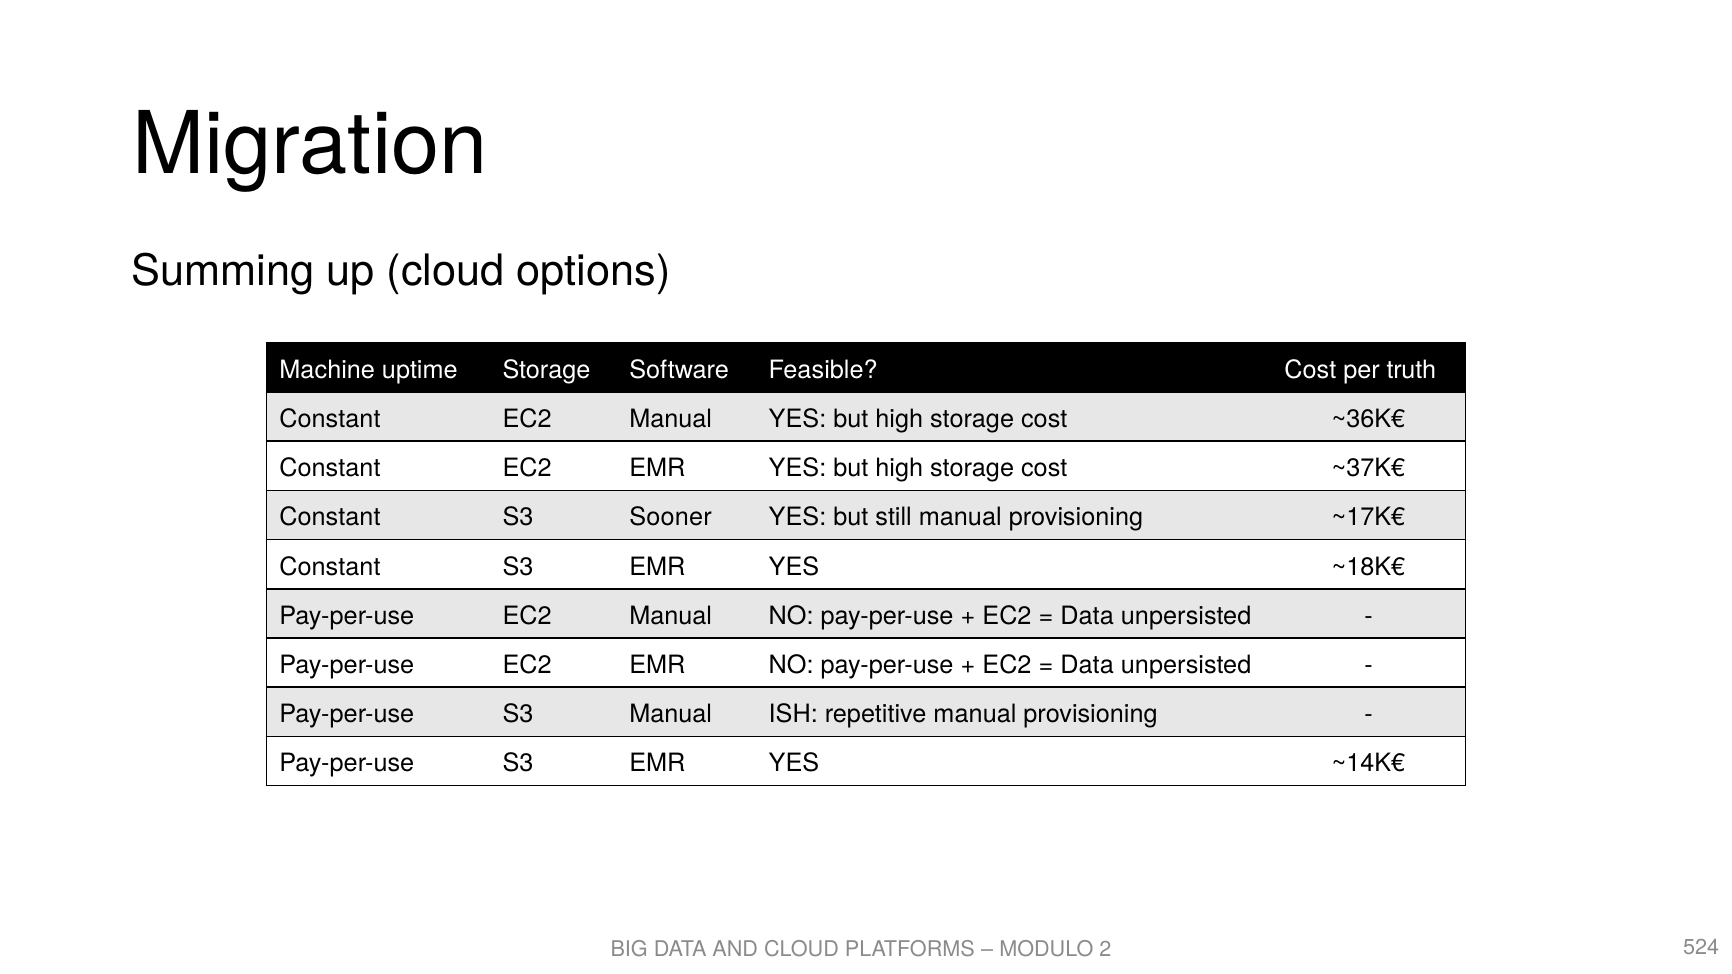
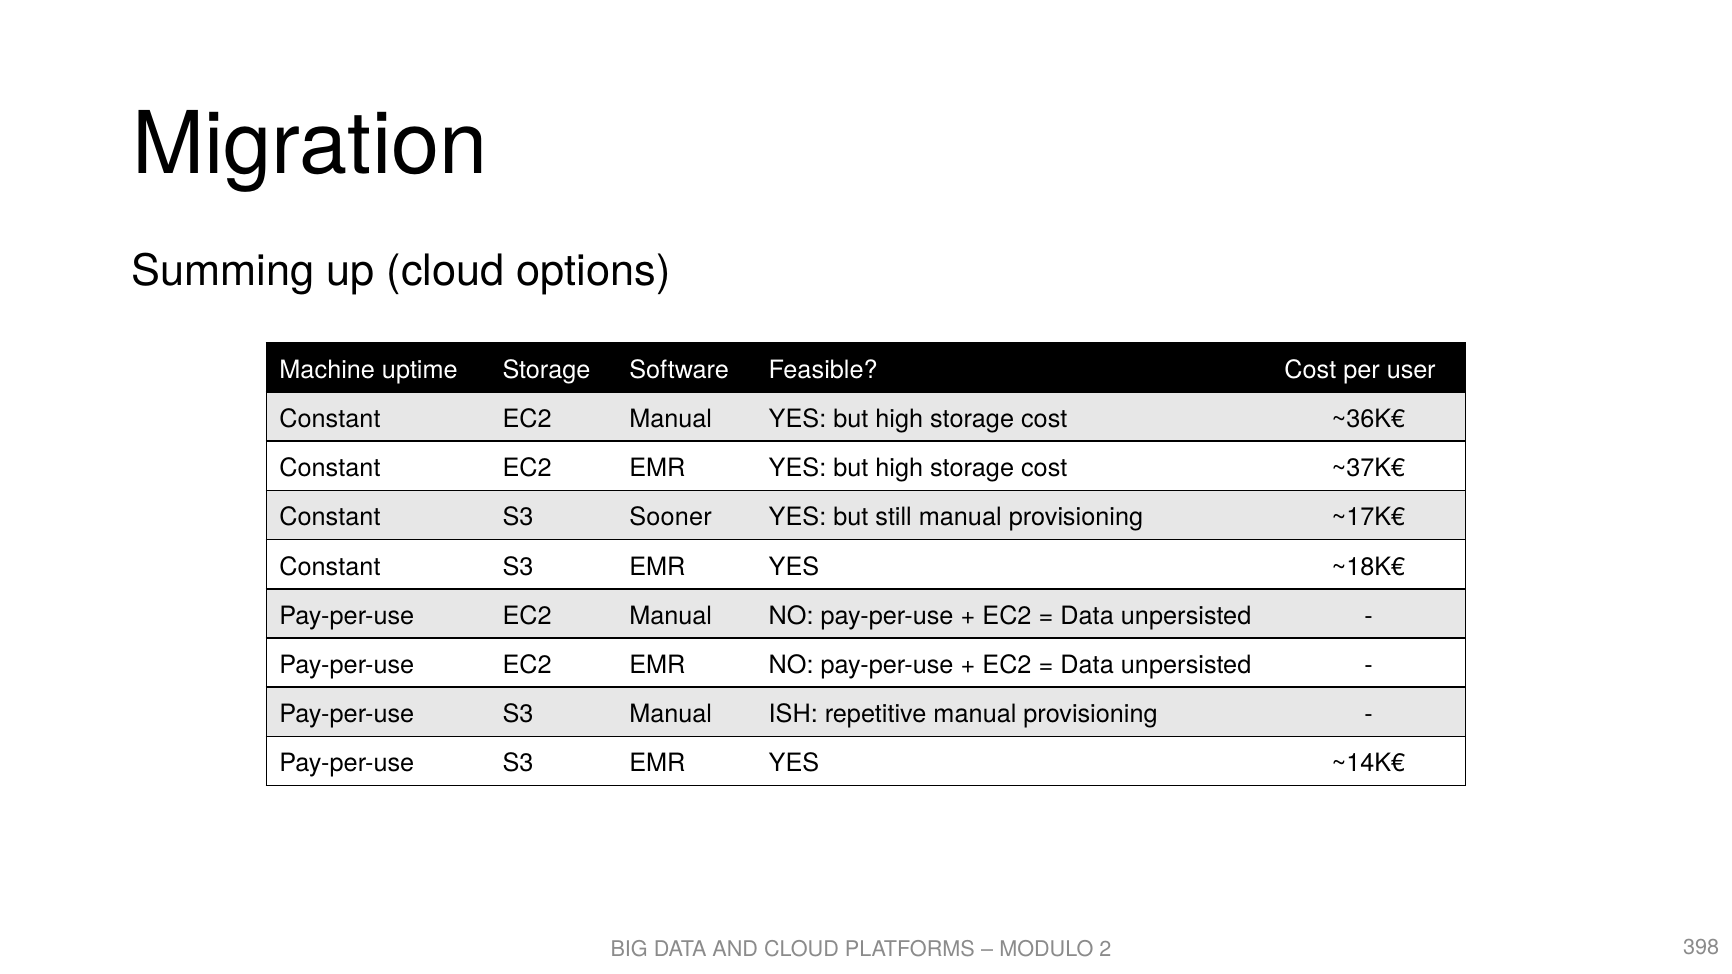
truth: truth -> user
524: 524 -> 398
